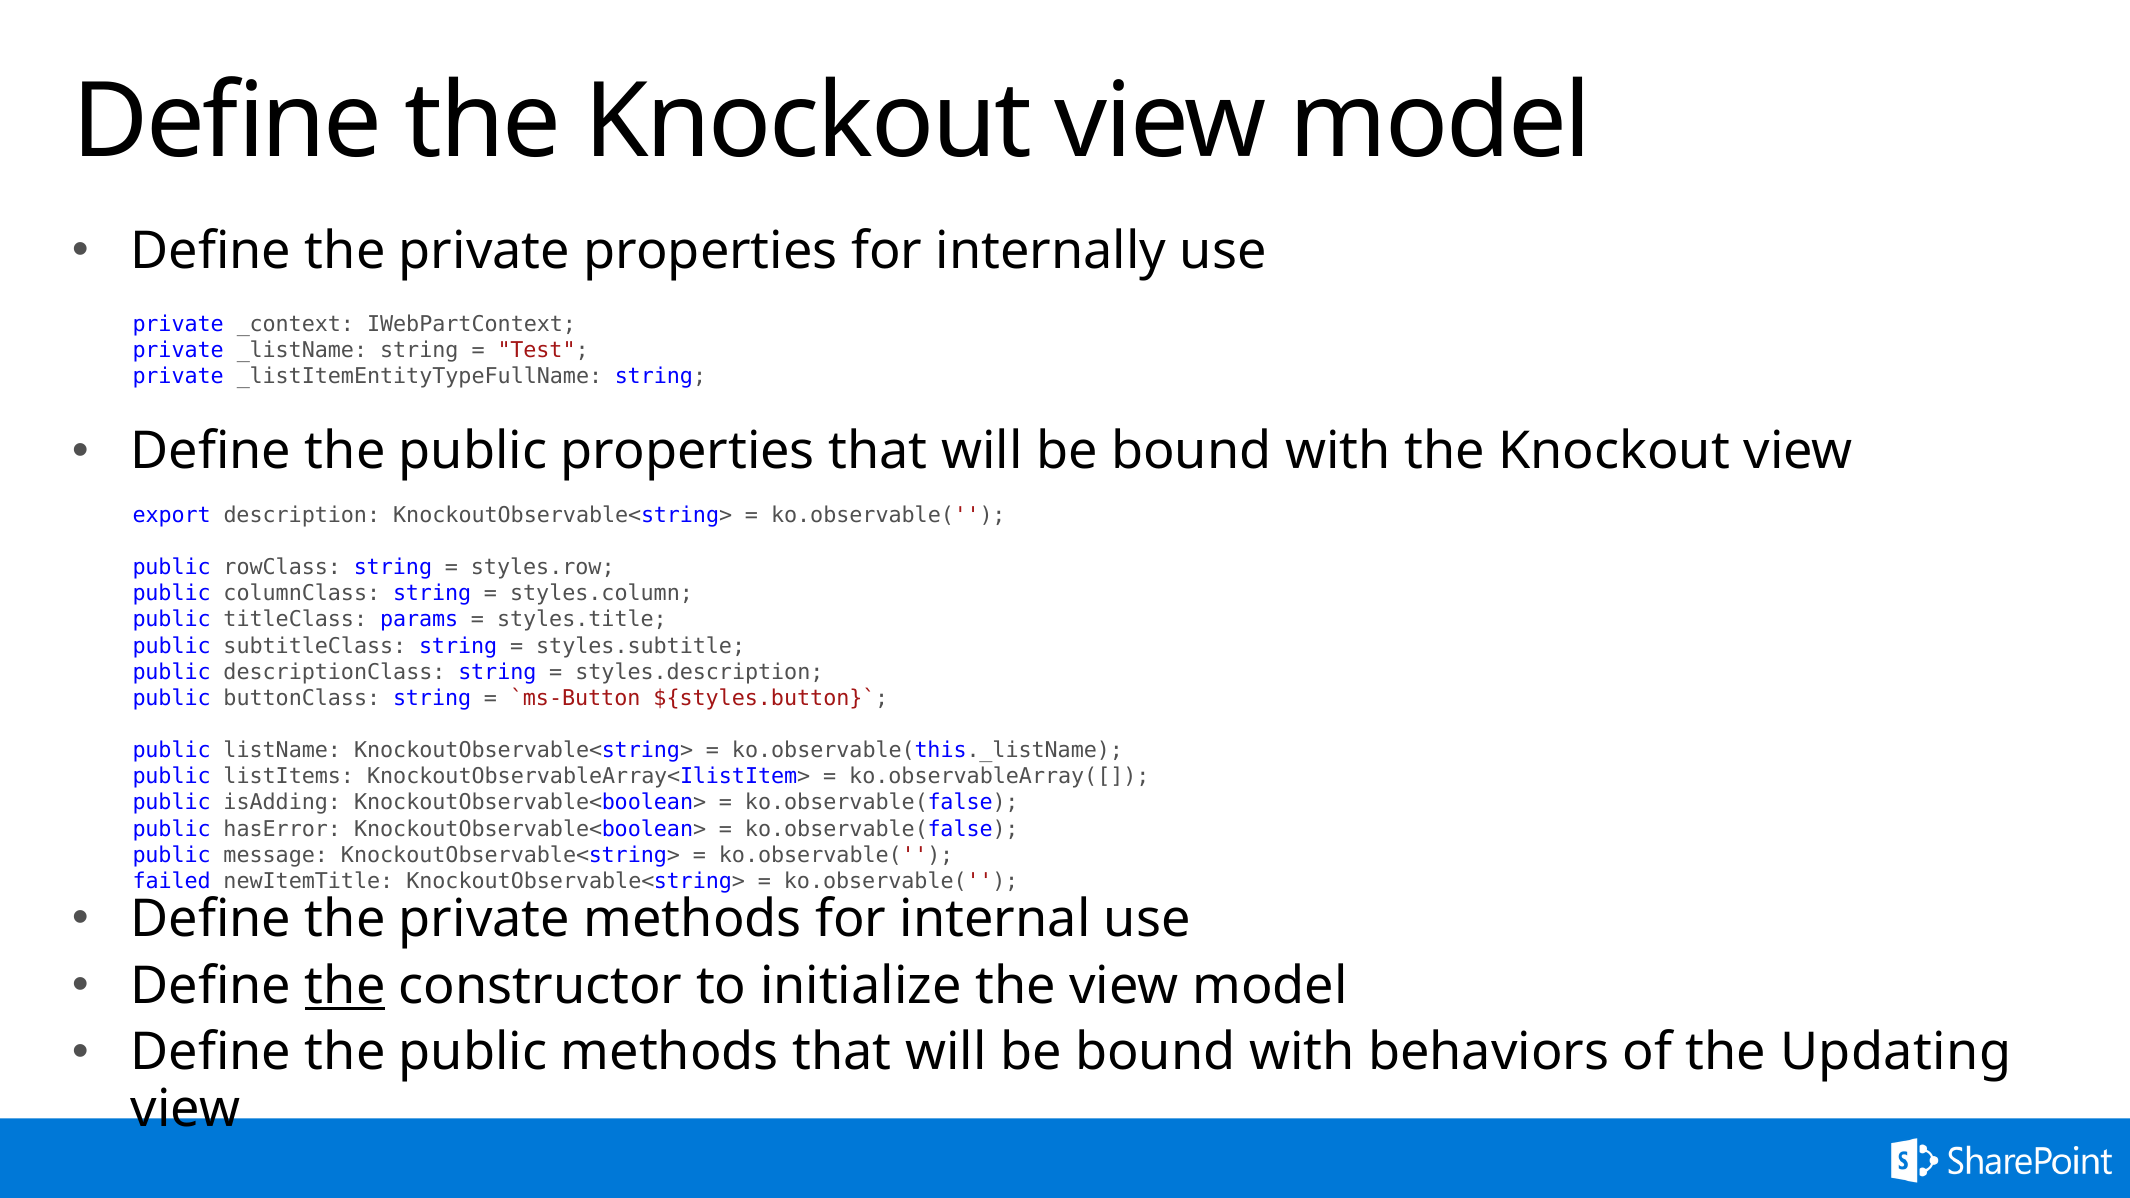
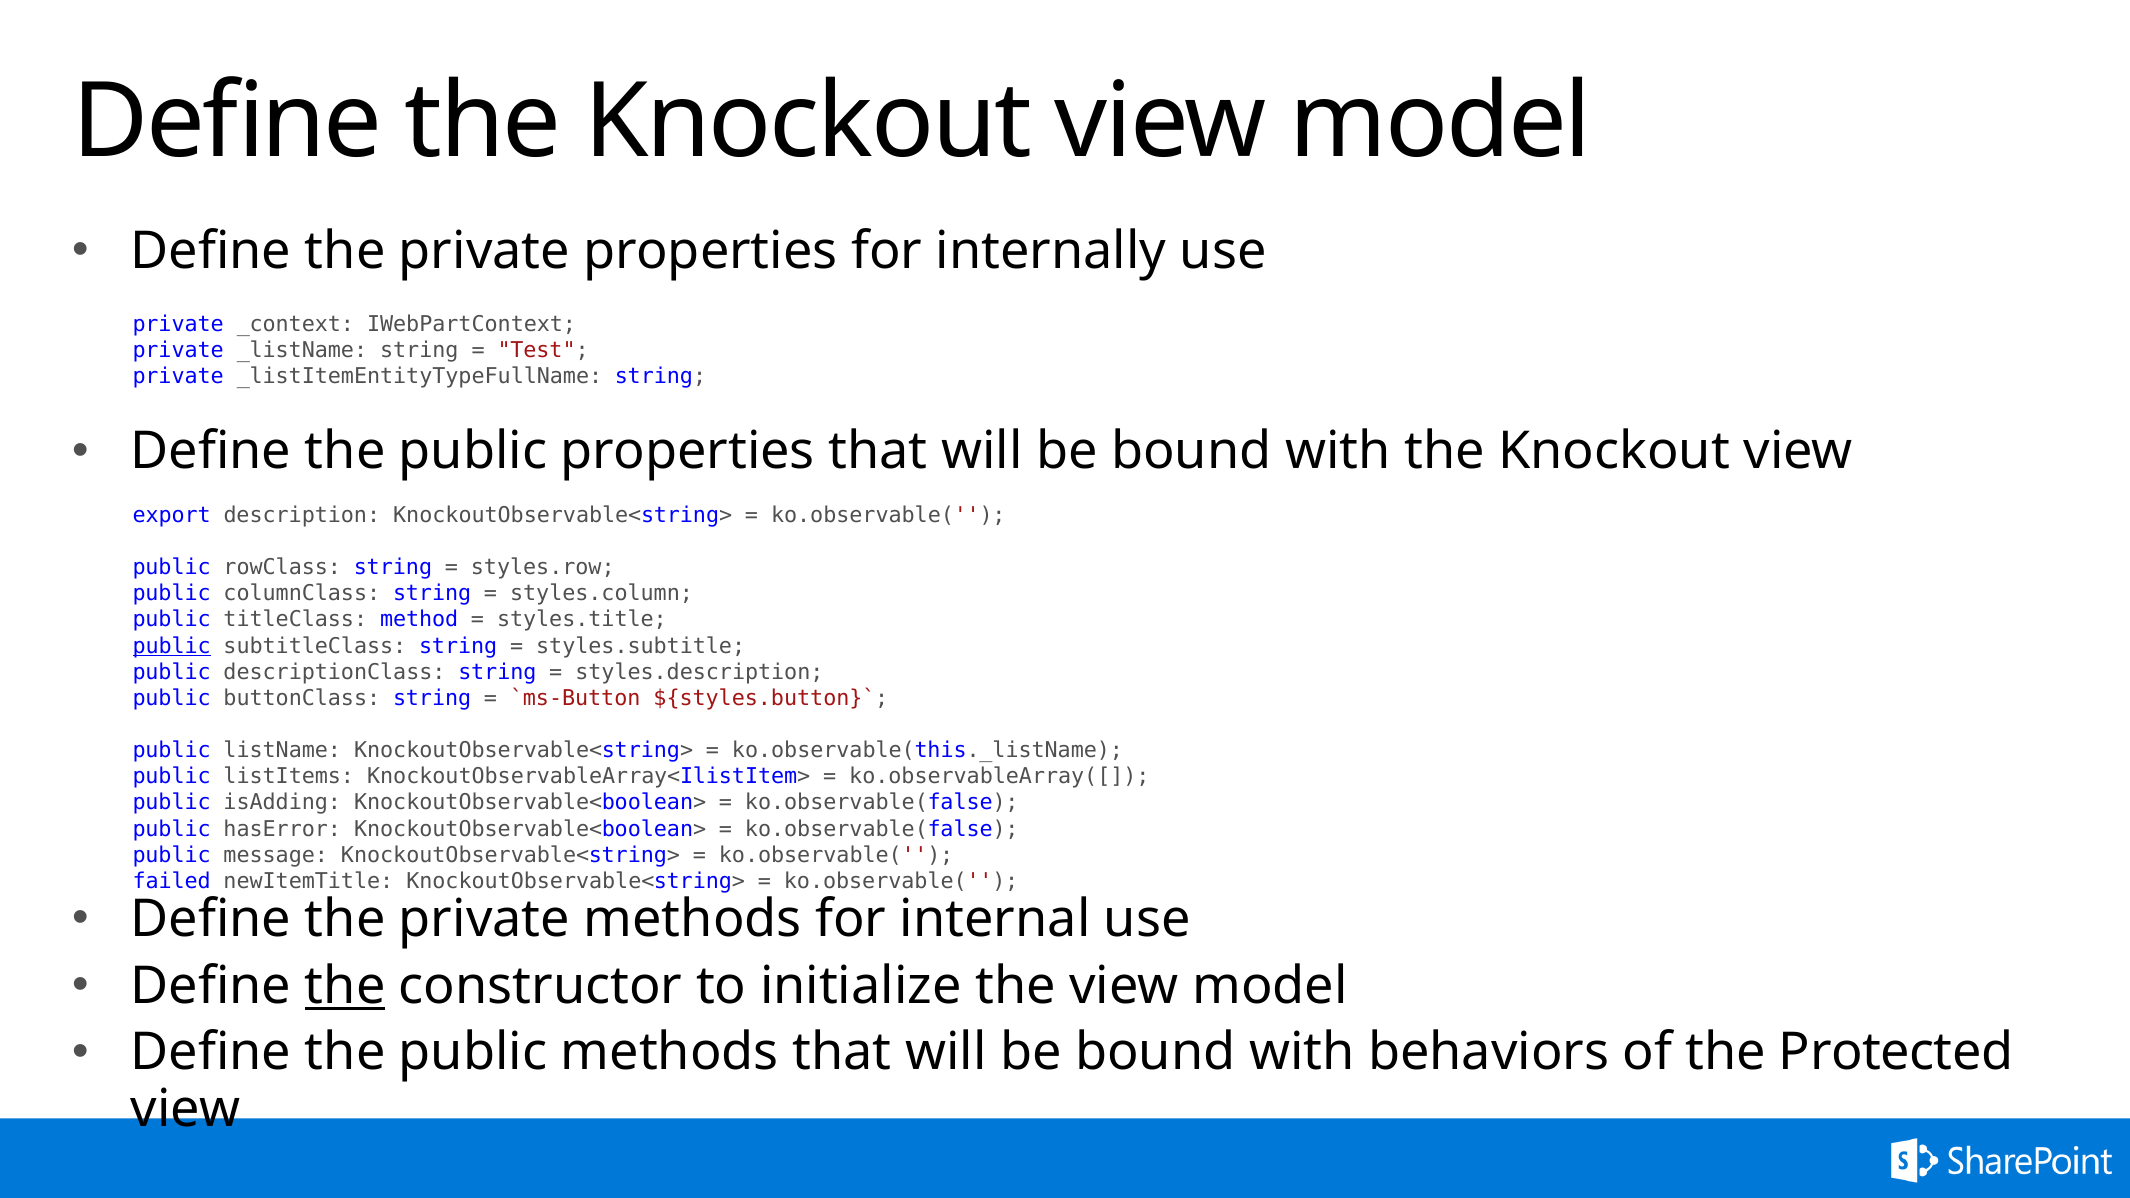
params: params -> method
public at (172, 646) underline: none -> present
Updating: Updating -> Protected
